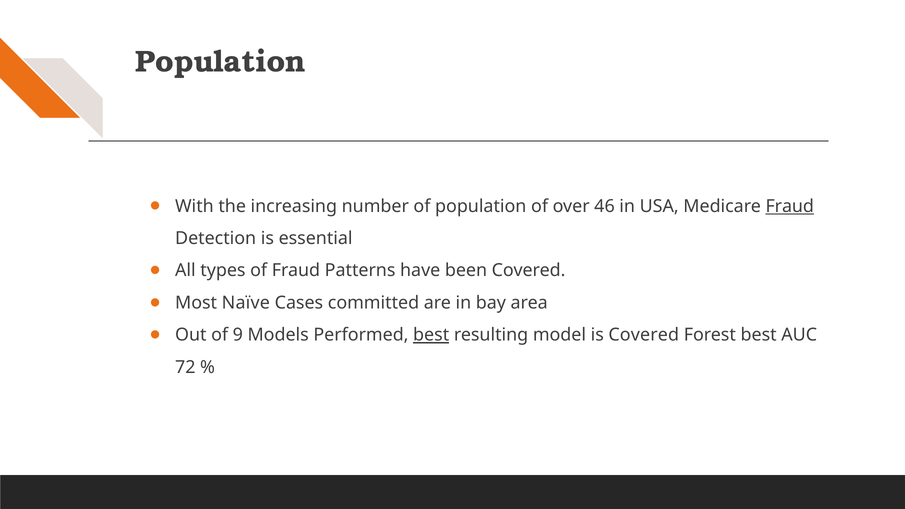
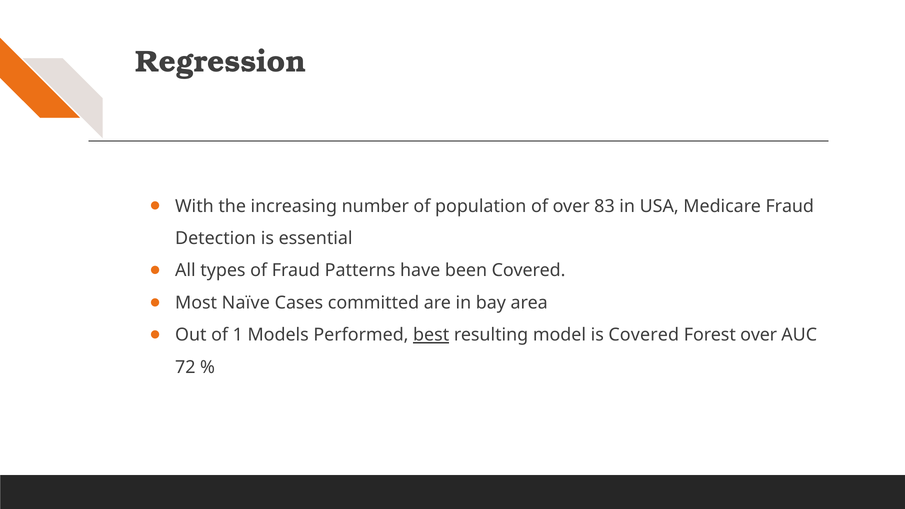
Population at (221, 62): Population -> Regression
46: 46 -> 83
Fraud at (790, 206) underline: present -> none
9: 9 -> 1
Forest best: best -> over
